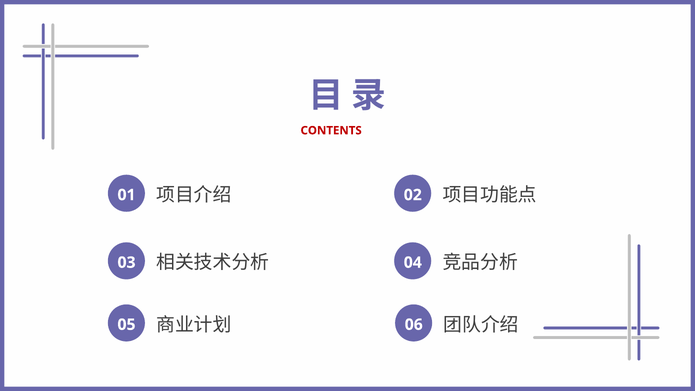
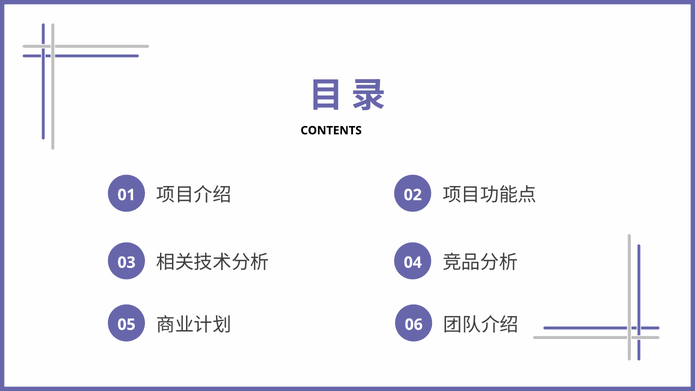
CONTENTS colour: red -> black
